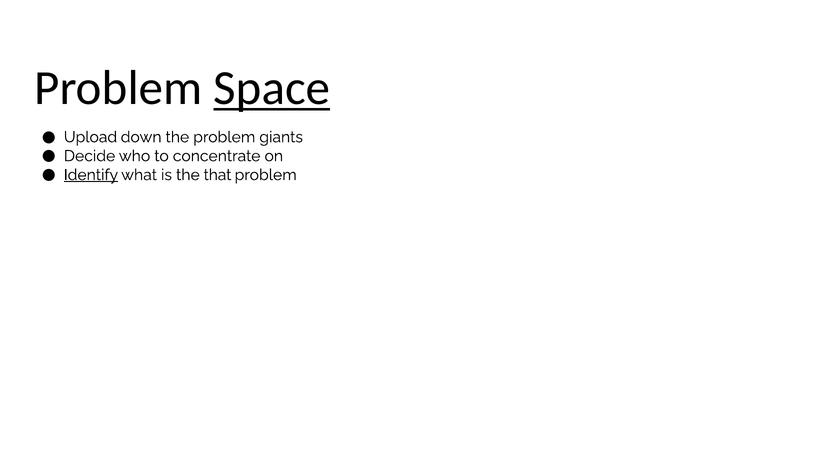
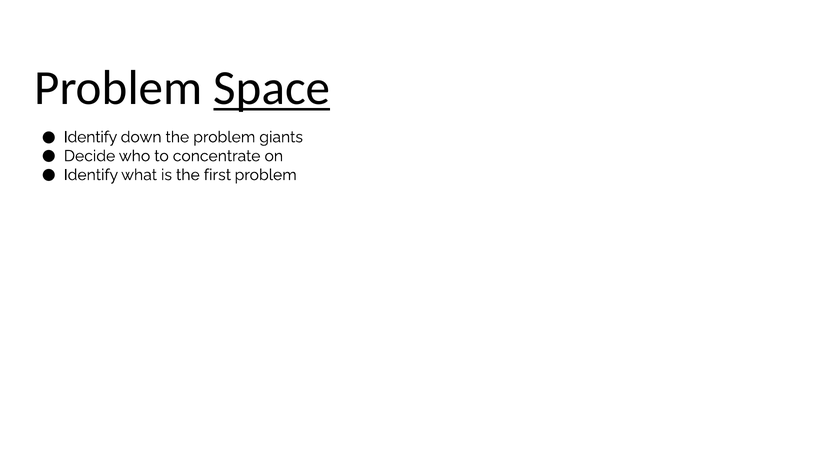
Upload at (90, 137): Upload -> Identify
Identify at (91, 175) underline: present -> none
that: that -> first
